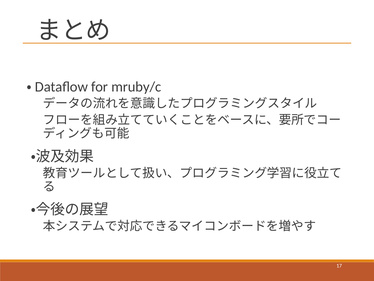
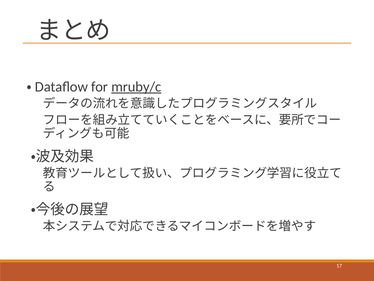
mruby/c underline: none -> present
